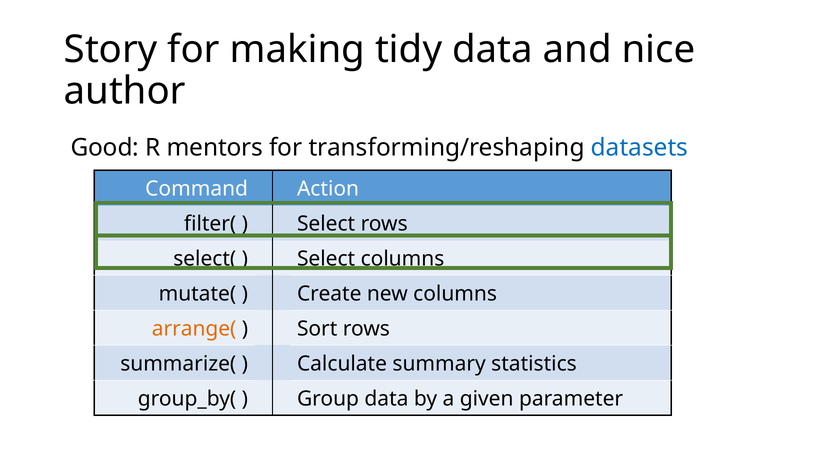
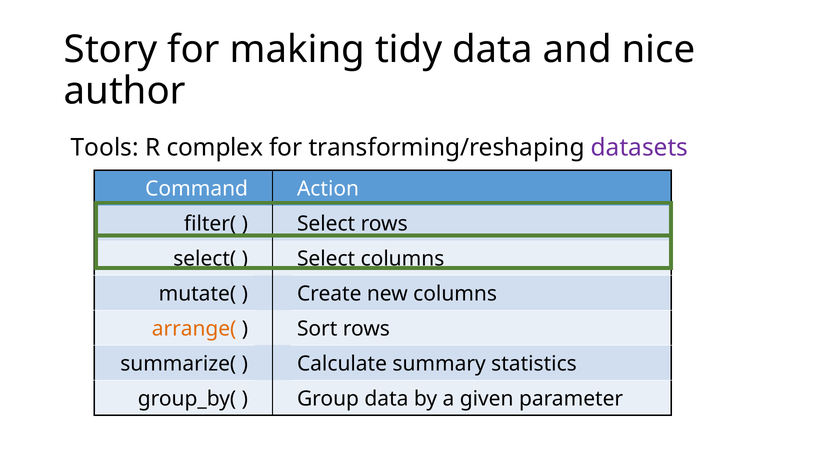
Good: Good -> Tools
mentors: mentors -> complex
datasets colour: blue -> purple
